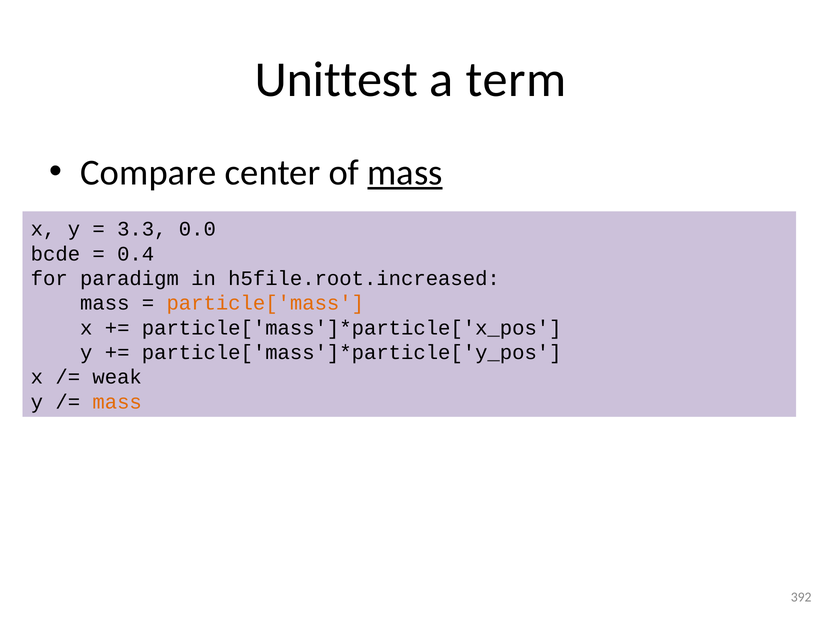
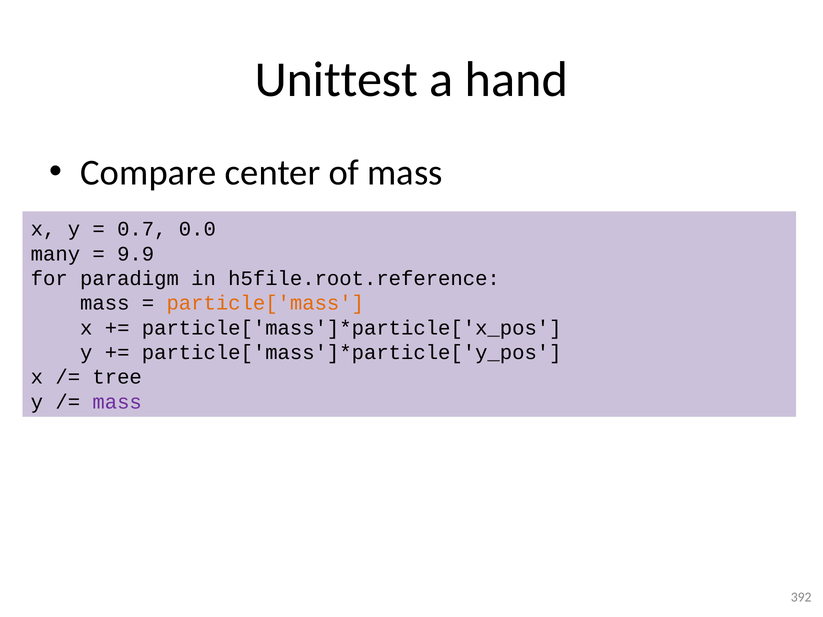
term: term -> hand
mass at (405, 173) underline: present -> none
3.3: 3.3 -> 0.7
bcde: bcde -> many
0.4: 0.4 -> 9.9
h5file.root.increased: h5file.root.increased -> h5file.root.reference
weak: weak -> tree
mass at (117, 402) colour: orange -> purple
